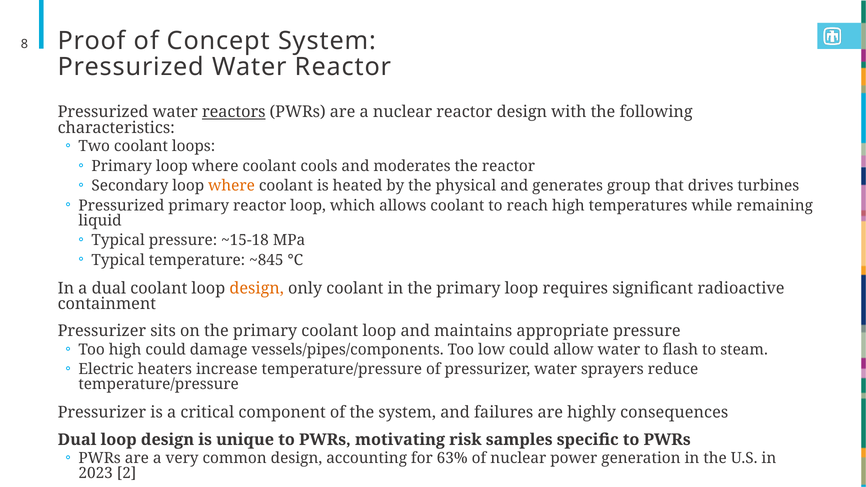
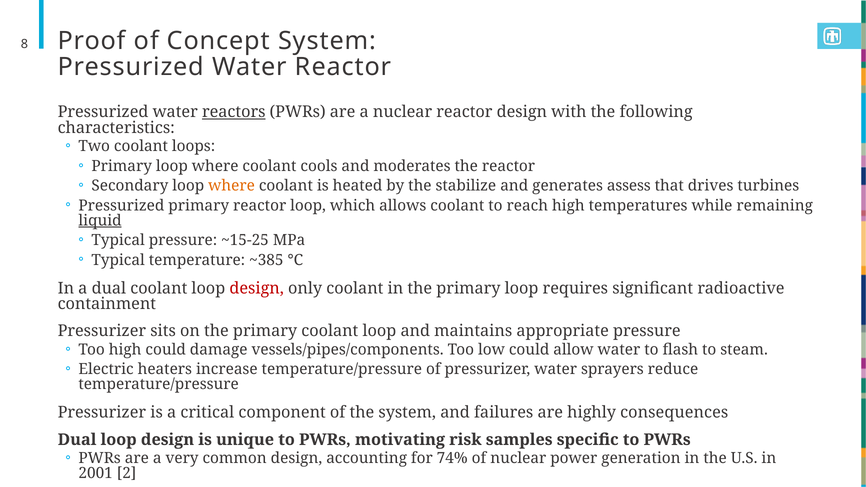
physical: physical -> stabilize
group: group -> assess
liquid underline: none -> present
~15-18: ~15-18 -> ~15-25
~845: ~845 -> ~385
design at (257, 288) colour: orange -> red
63%: 63% -> 74%
2023: 2023 -> 2001
